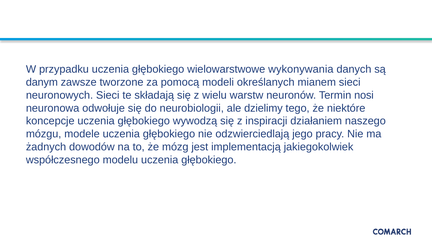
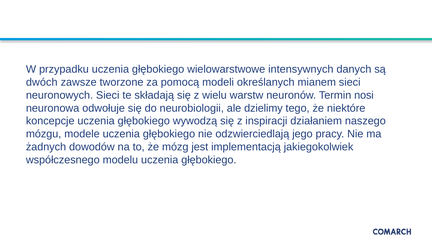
wykonywania: wykonywania -> intensywnych
danym: danym -> dwóch
